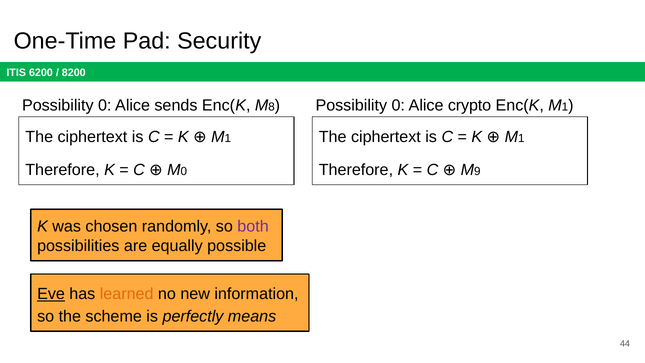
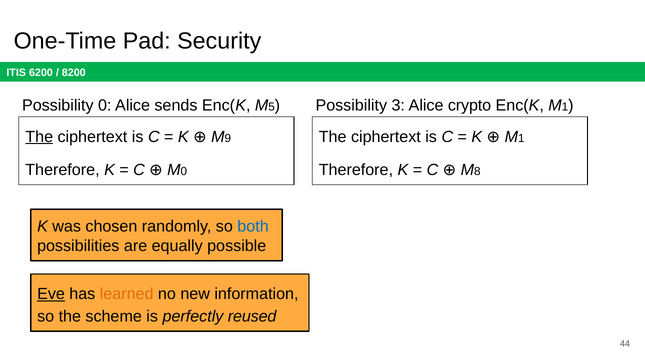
8: 8 -> 5
0 at (398, 106): 0 -> 3
The at (39, 137) underline: none -> present
1 at (228, 138): 1 -> 9
9: 9 -> 8
both colour: purple -> blue
means: means -> reused
